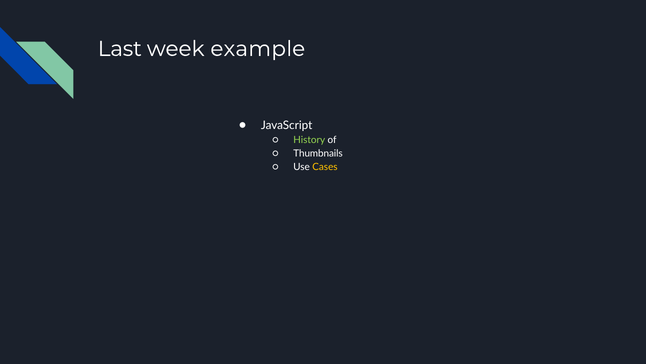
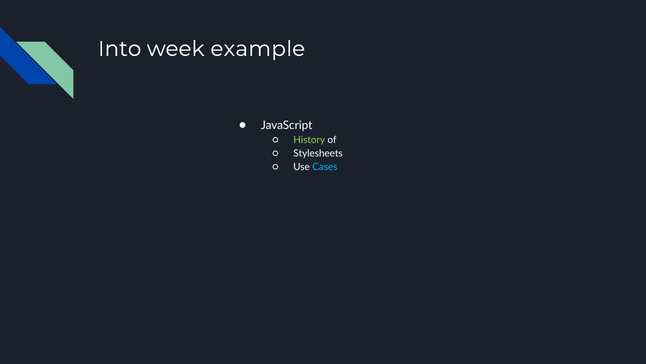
Last: Last -> Into
Thumbnails: Thumbnails -> Stylesheets
Cases colour: yellow -> light blue
